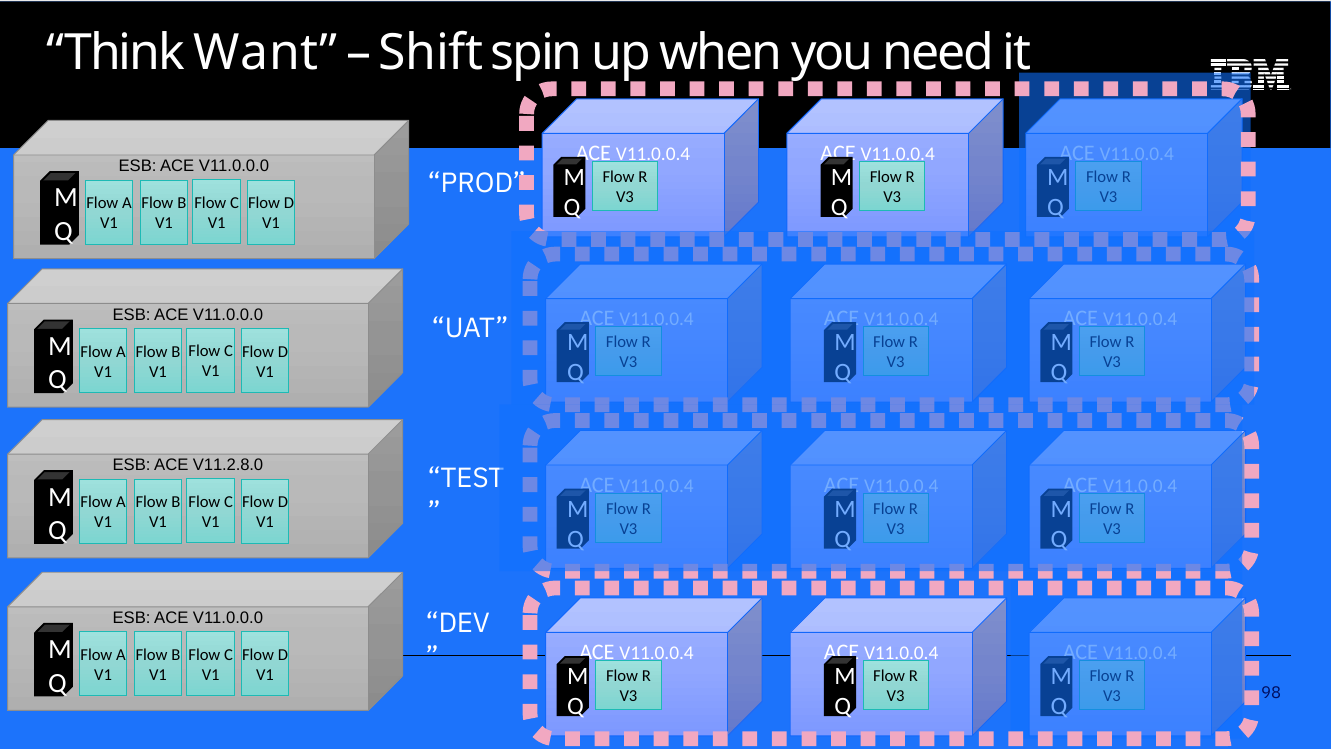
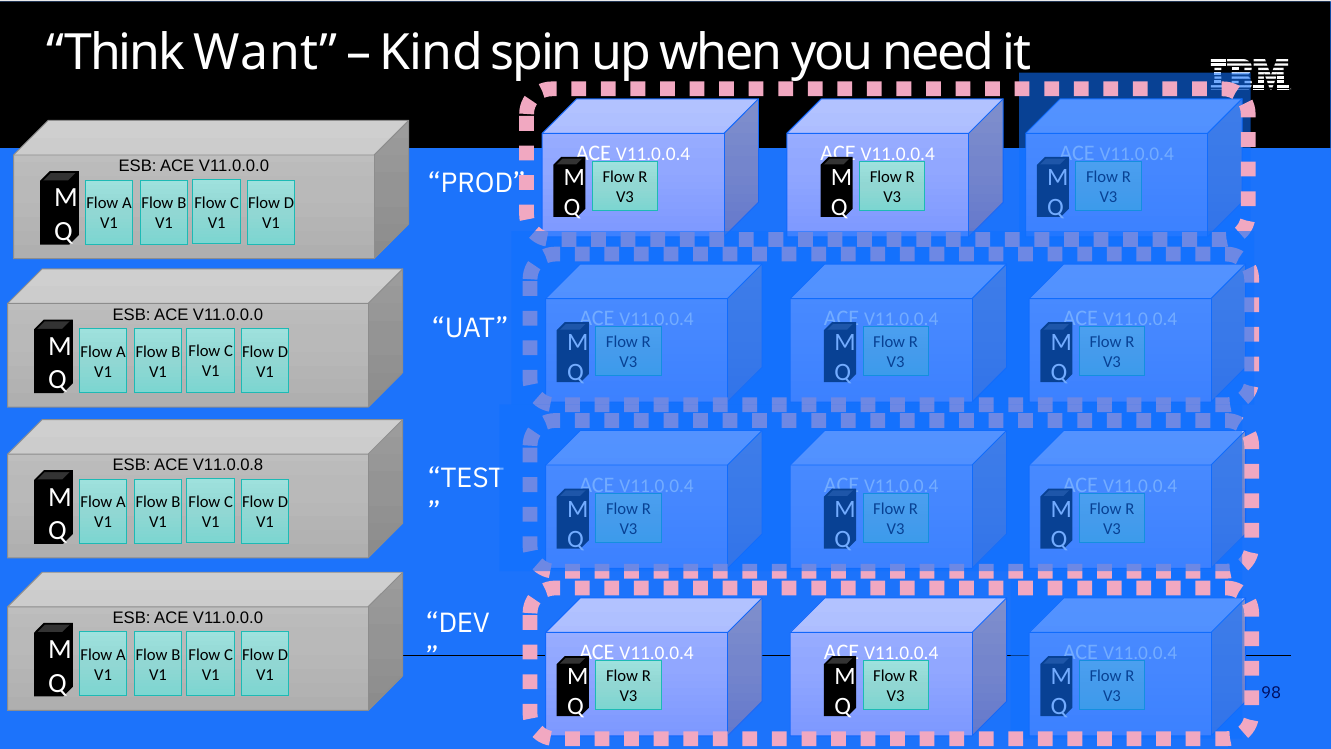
Shift: Shift -> Kind
V11.2.8.0: V11.2.8.0 -> V11.0.0.8
